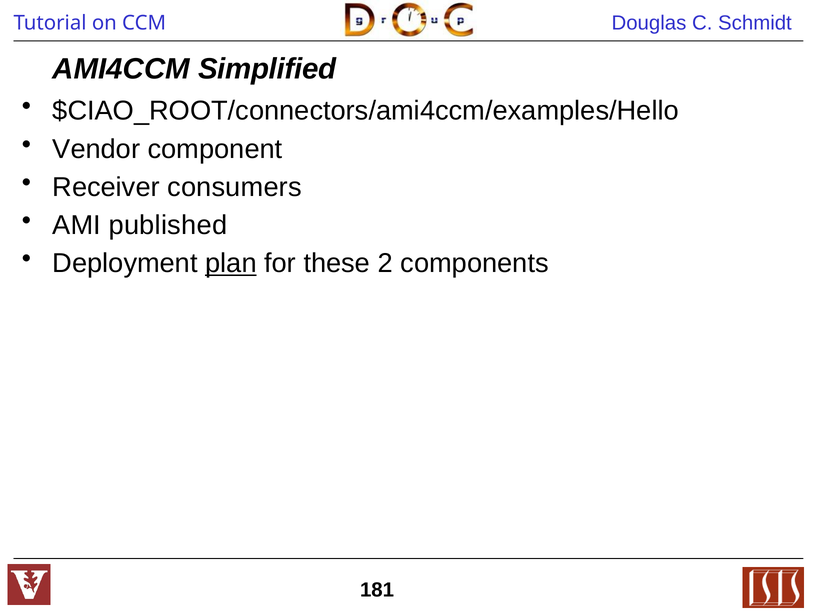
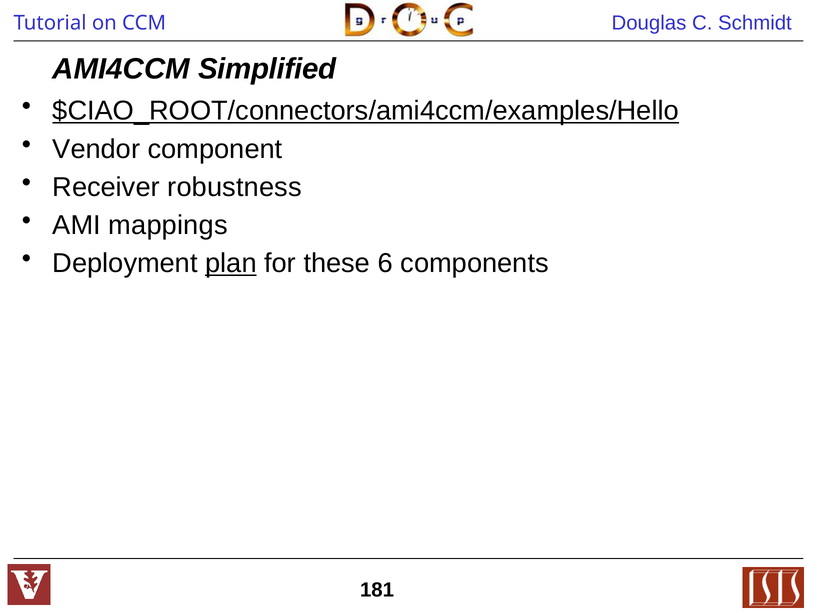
$CIAO_ROOT/connectors/ami4ccm/examples/Hello underline: none -> present
consumers: consumers -> robustness
published: published -> mappings
2: 2 -> 6
